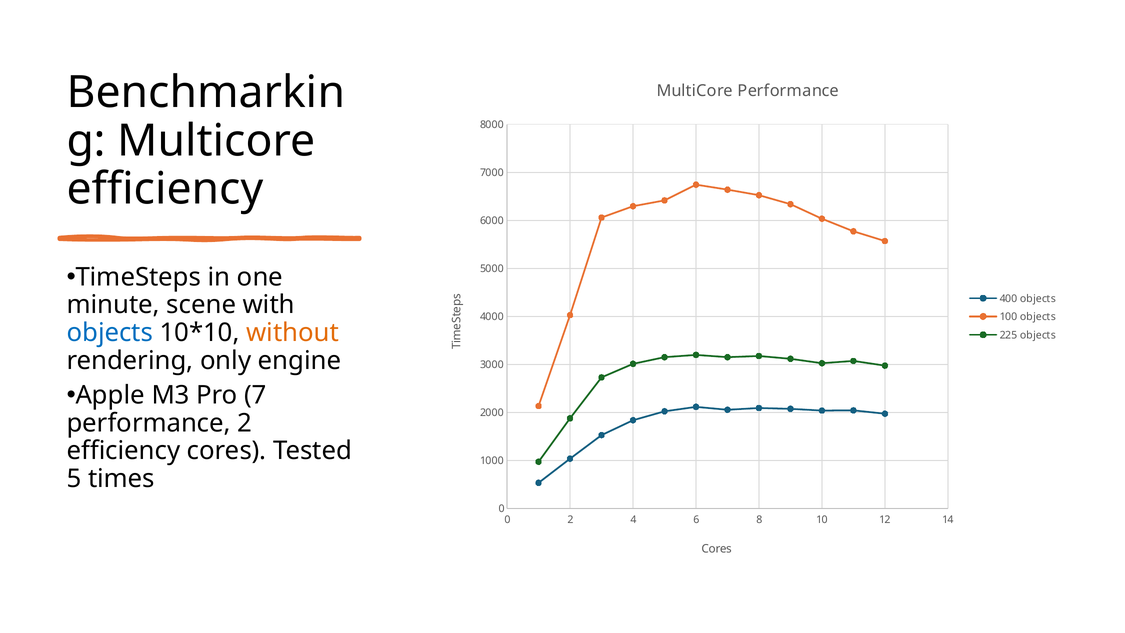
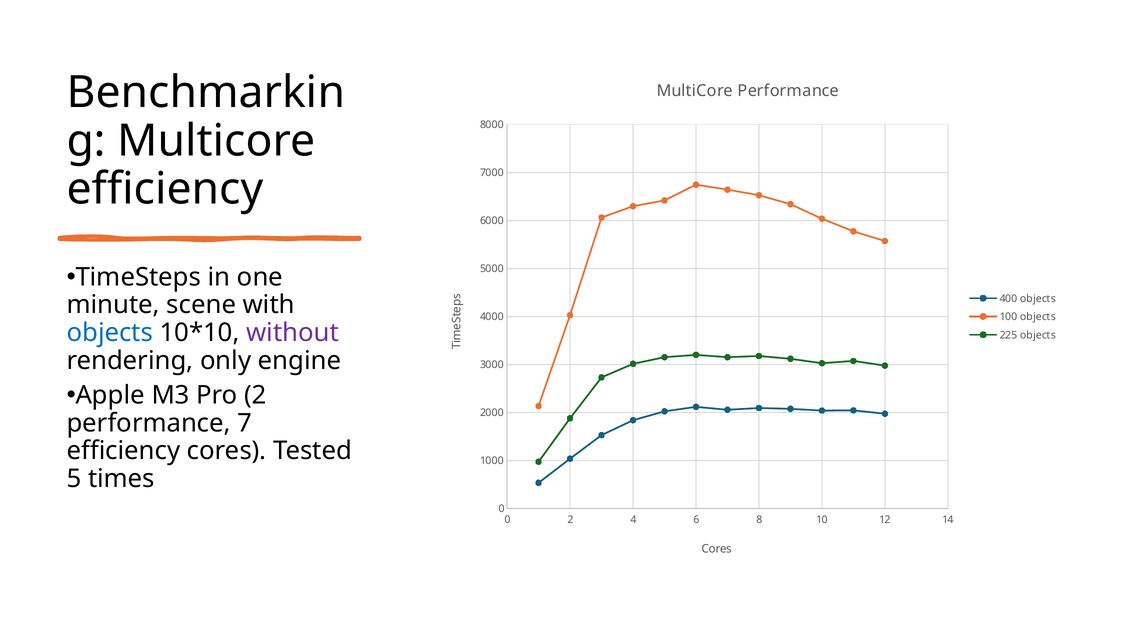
without colour: orange -> purple
Pro 7: 7 -> 2
performance 2: 2 -> 7
